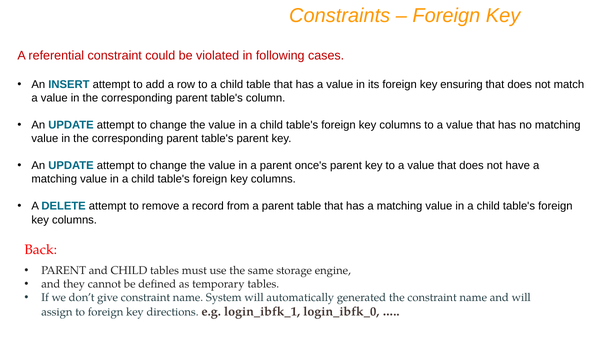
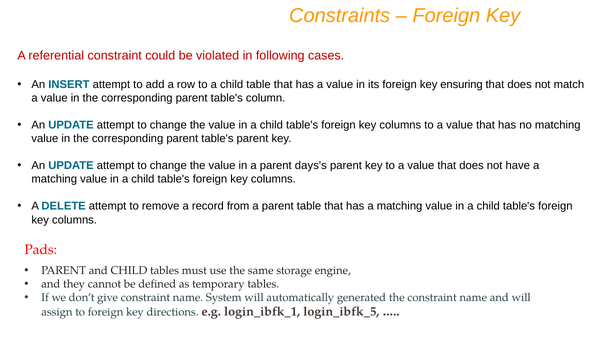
once's: once's -> days's
Back: Back -> Pads
login_ibfk_0: login_ibfk_0 -> login_ibfk_5
